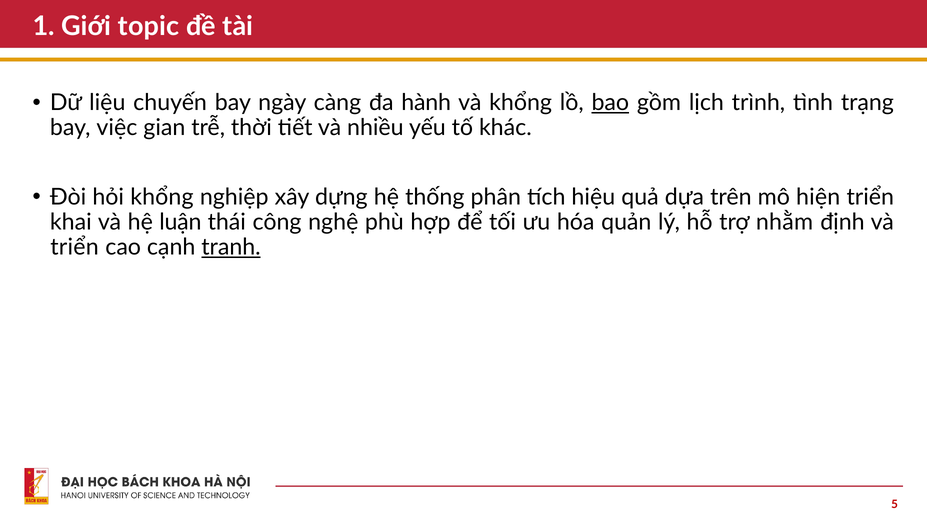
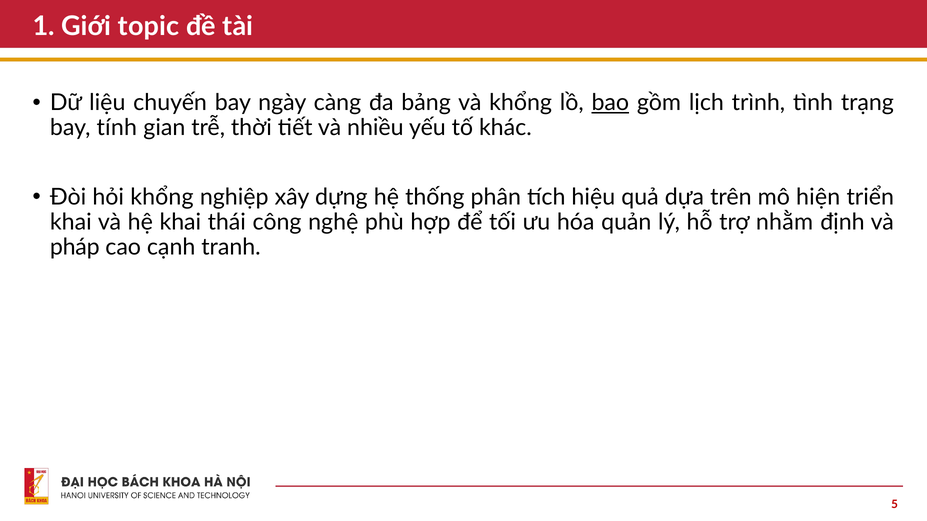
hành: hành -> bảng
việc: việc -> tính
hệ luận: luận -> khai
triển at (75, 247): triển -> pháp
tranh underline: present -> none
